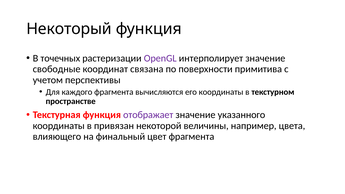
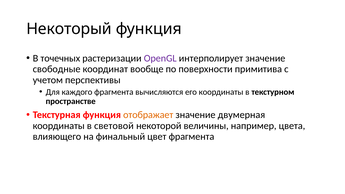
связана: связана -> вообще
отображает colour: purple -> orange
указанного: указанного -> двумерная
привязан: привязан -> световой
